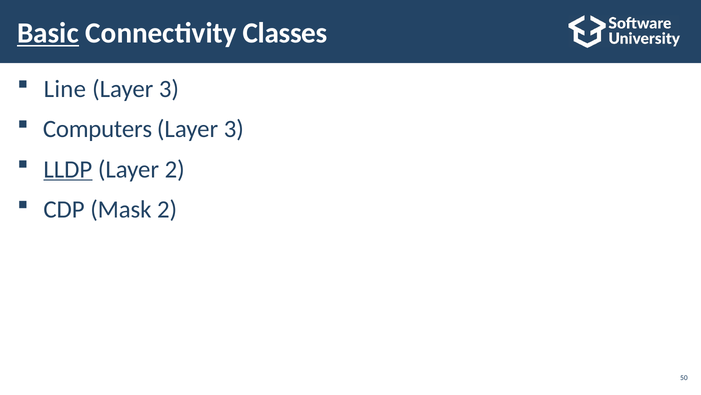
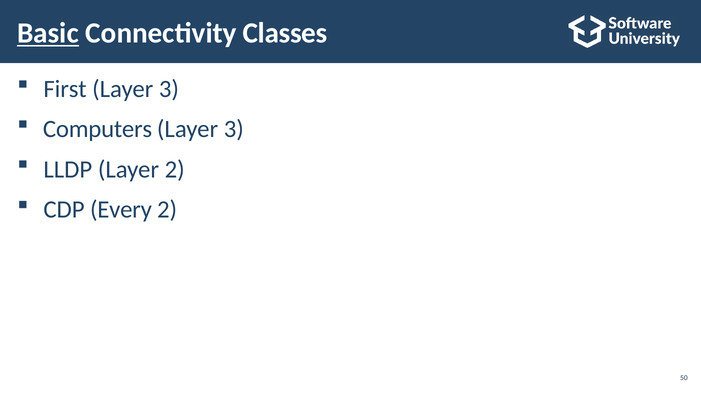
Line: Line -> First
LLDP underline: present -> none
Mask: Mask -> Every
